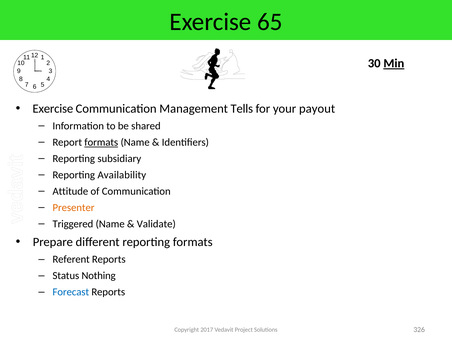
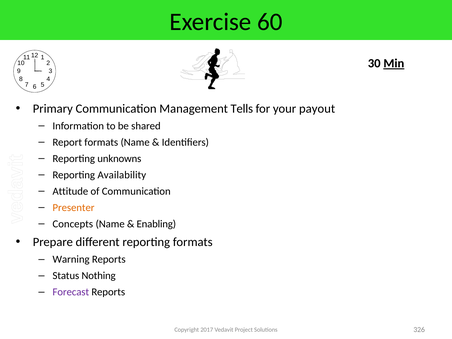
65: 65 -> 60
Exercise at (53, 109): Exercise -> Primary
formats at (101, 142) underline: present -> none
subsidiary: subsidiary -> unknowns
Triggered: Triggered -> Concepts
Validate: Validate -> Enabling
Referent: Referent -> Warning
Forecast colour: blue -> purple
